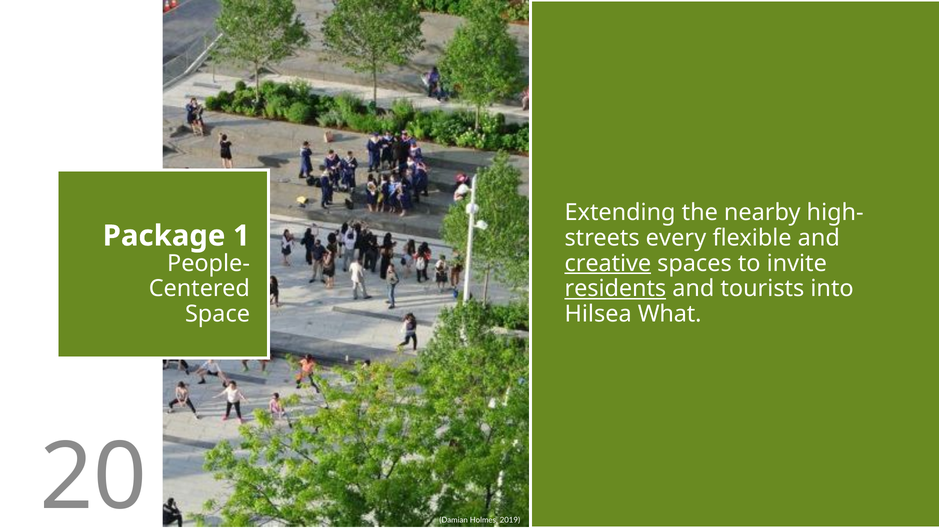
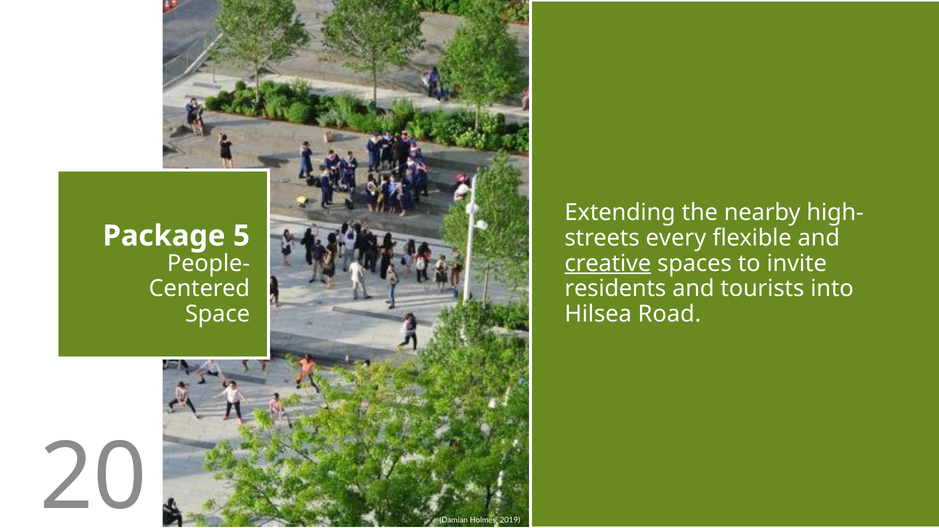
1: 1 -> 5
residents underline: present -> none
What: What -> Road
